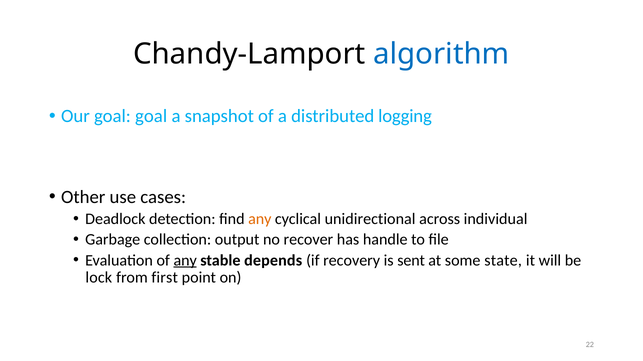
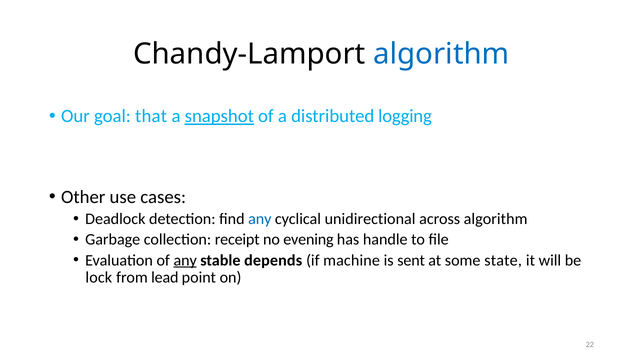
goal goal: goal -> that
snapshot underline: none -> present
any at (260, 219) colour: orange -> blue
across individual: individual -> algorithm
output: output -> receipt
recover: recover -> evening
recovery: recovery -> machine
first: first -> lead
